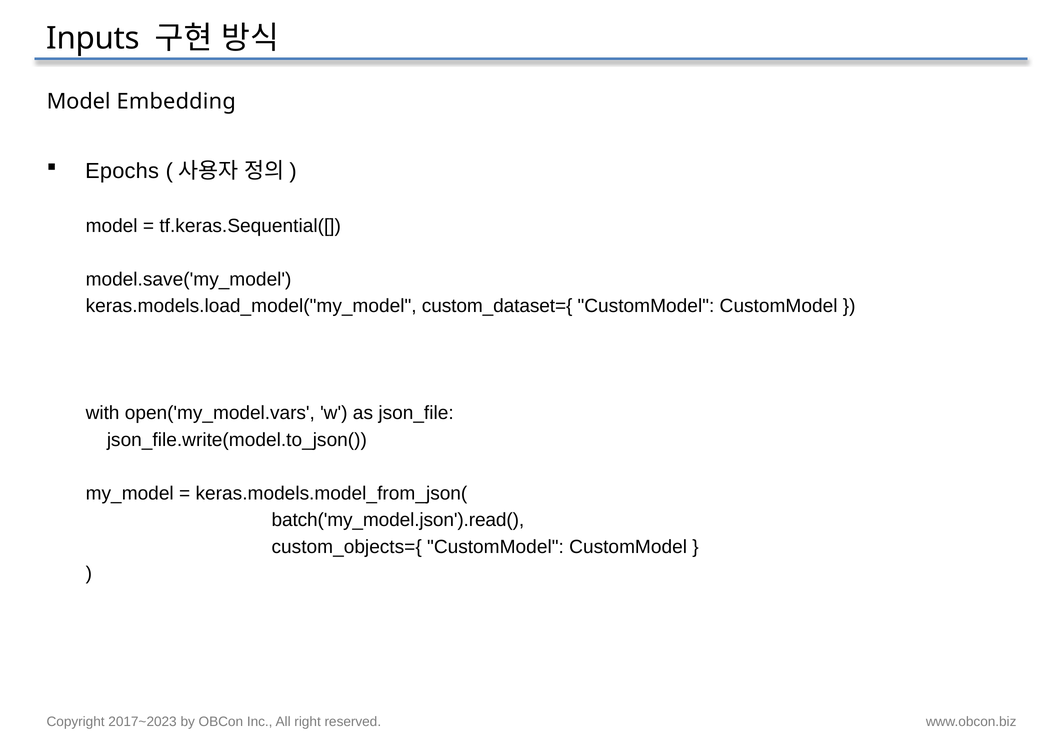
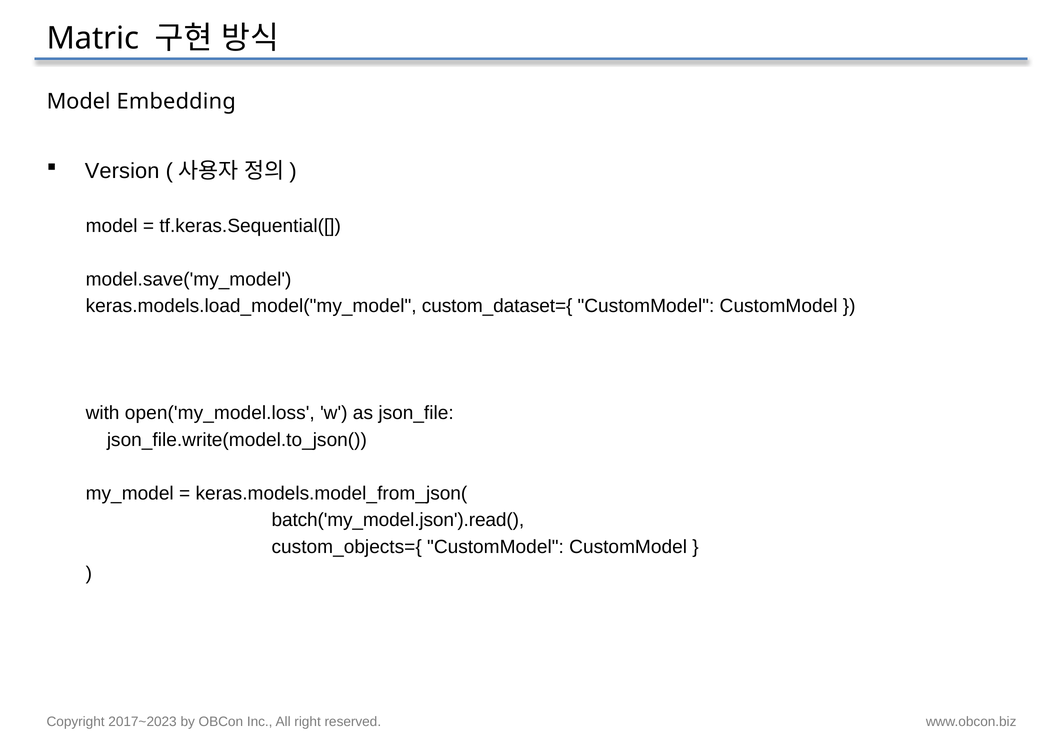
Inputs: Inputs -> Matric
Epochs: Epochs -> Version
open('my_model.vars: open('my_model.vars -> open('my_model.loss
